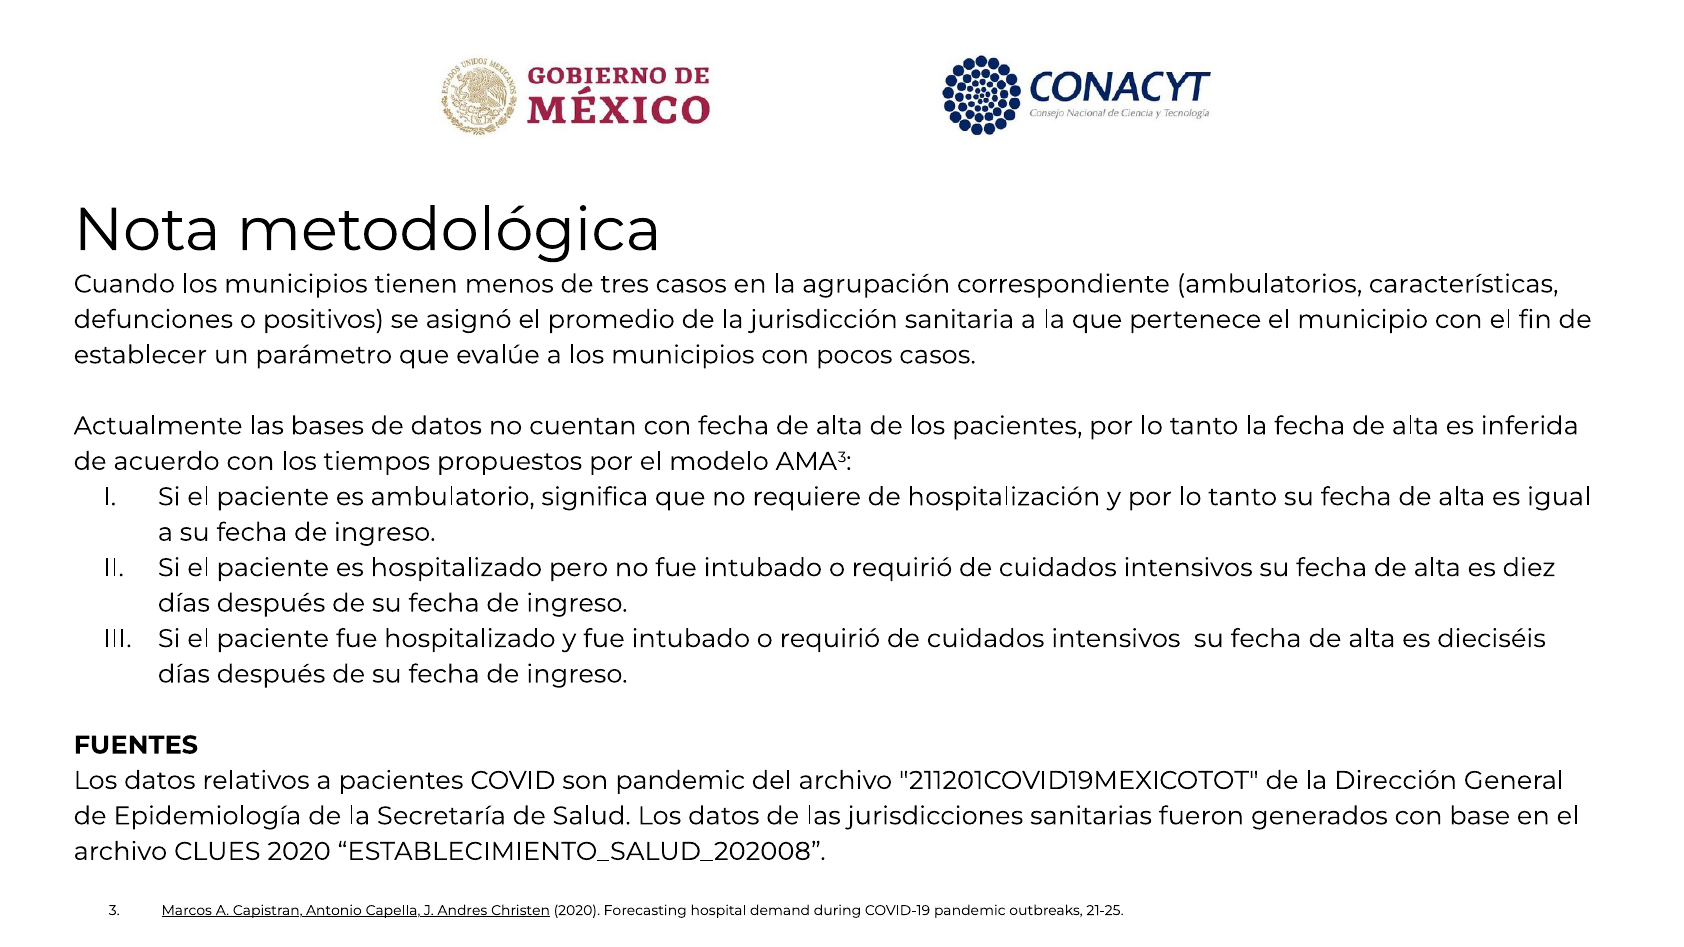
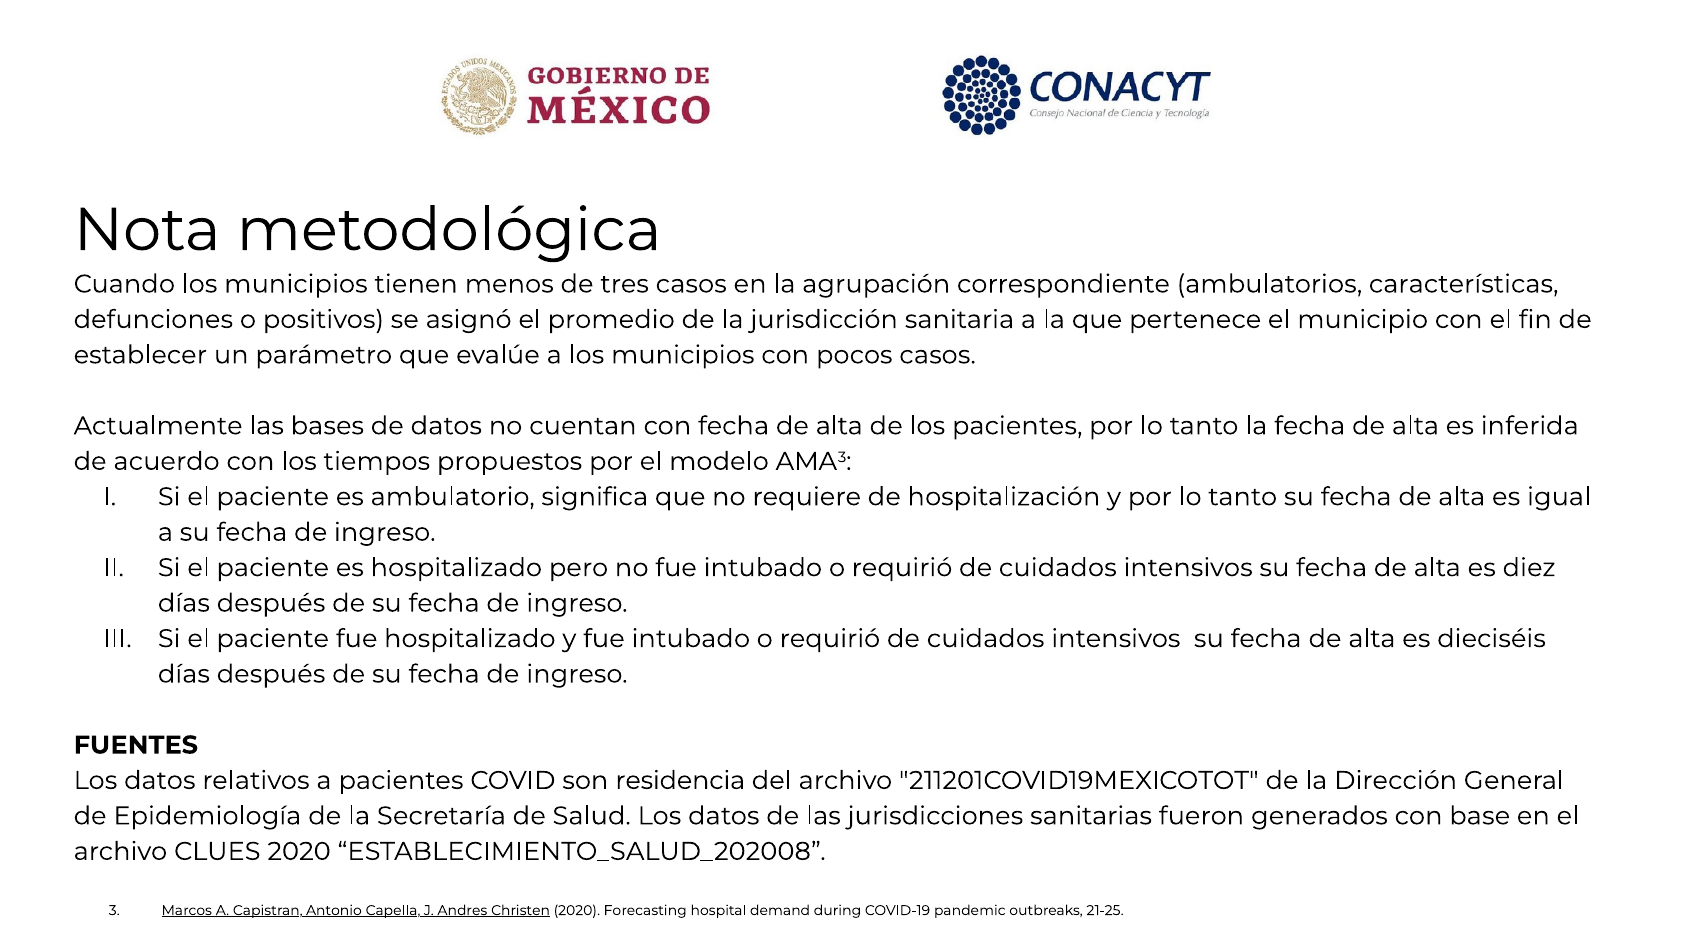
son pandemic: pandemic -> residencia
